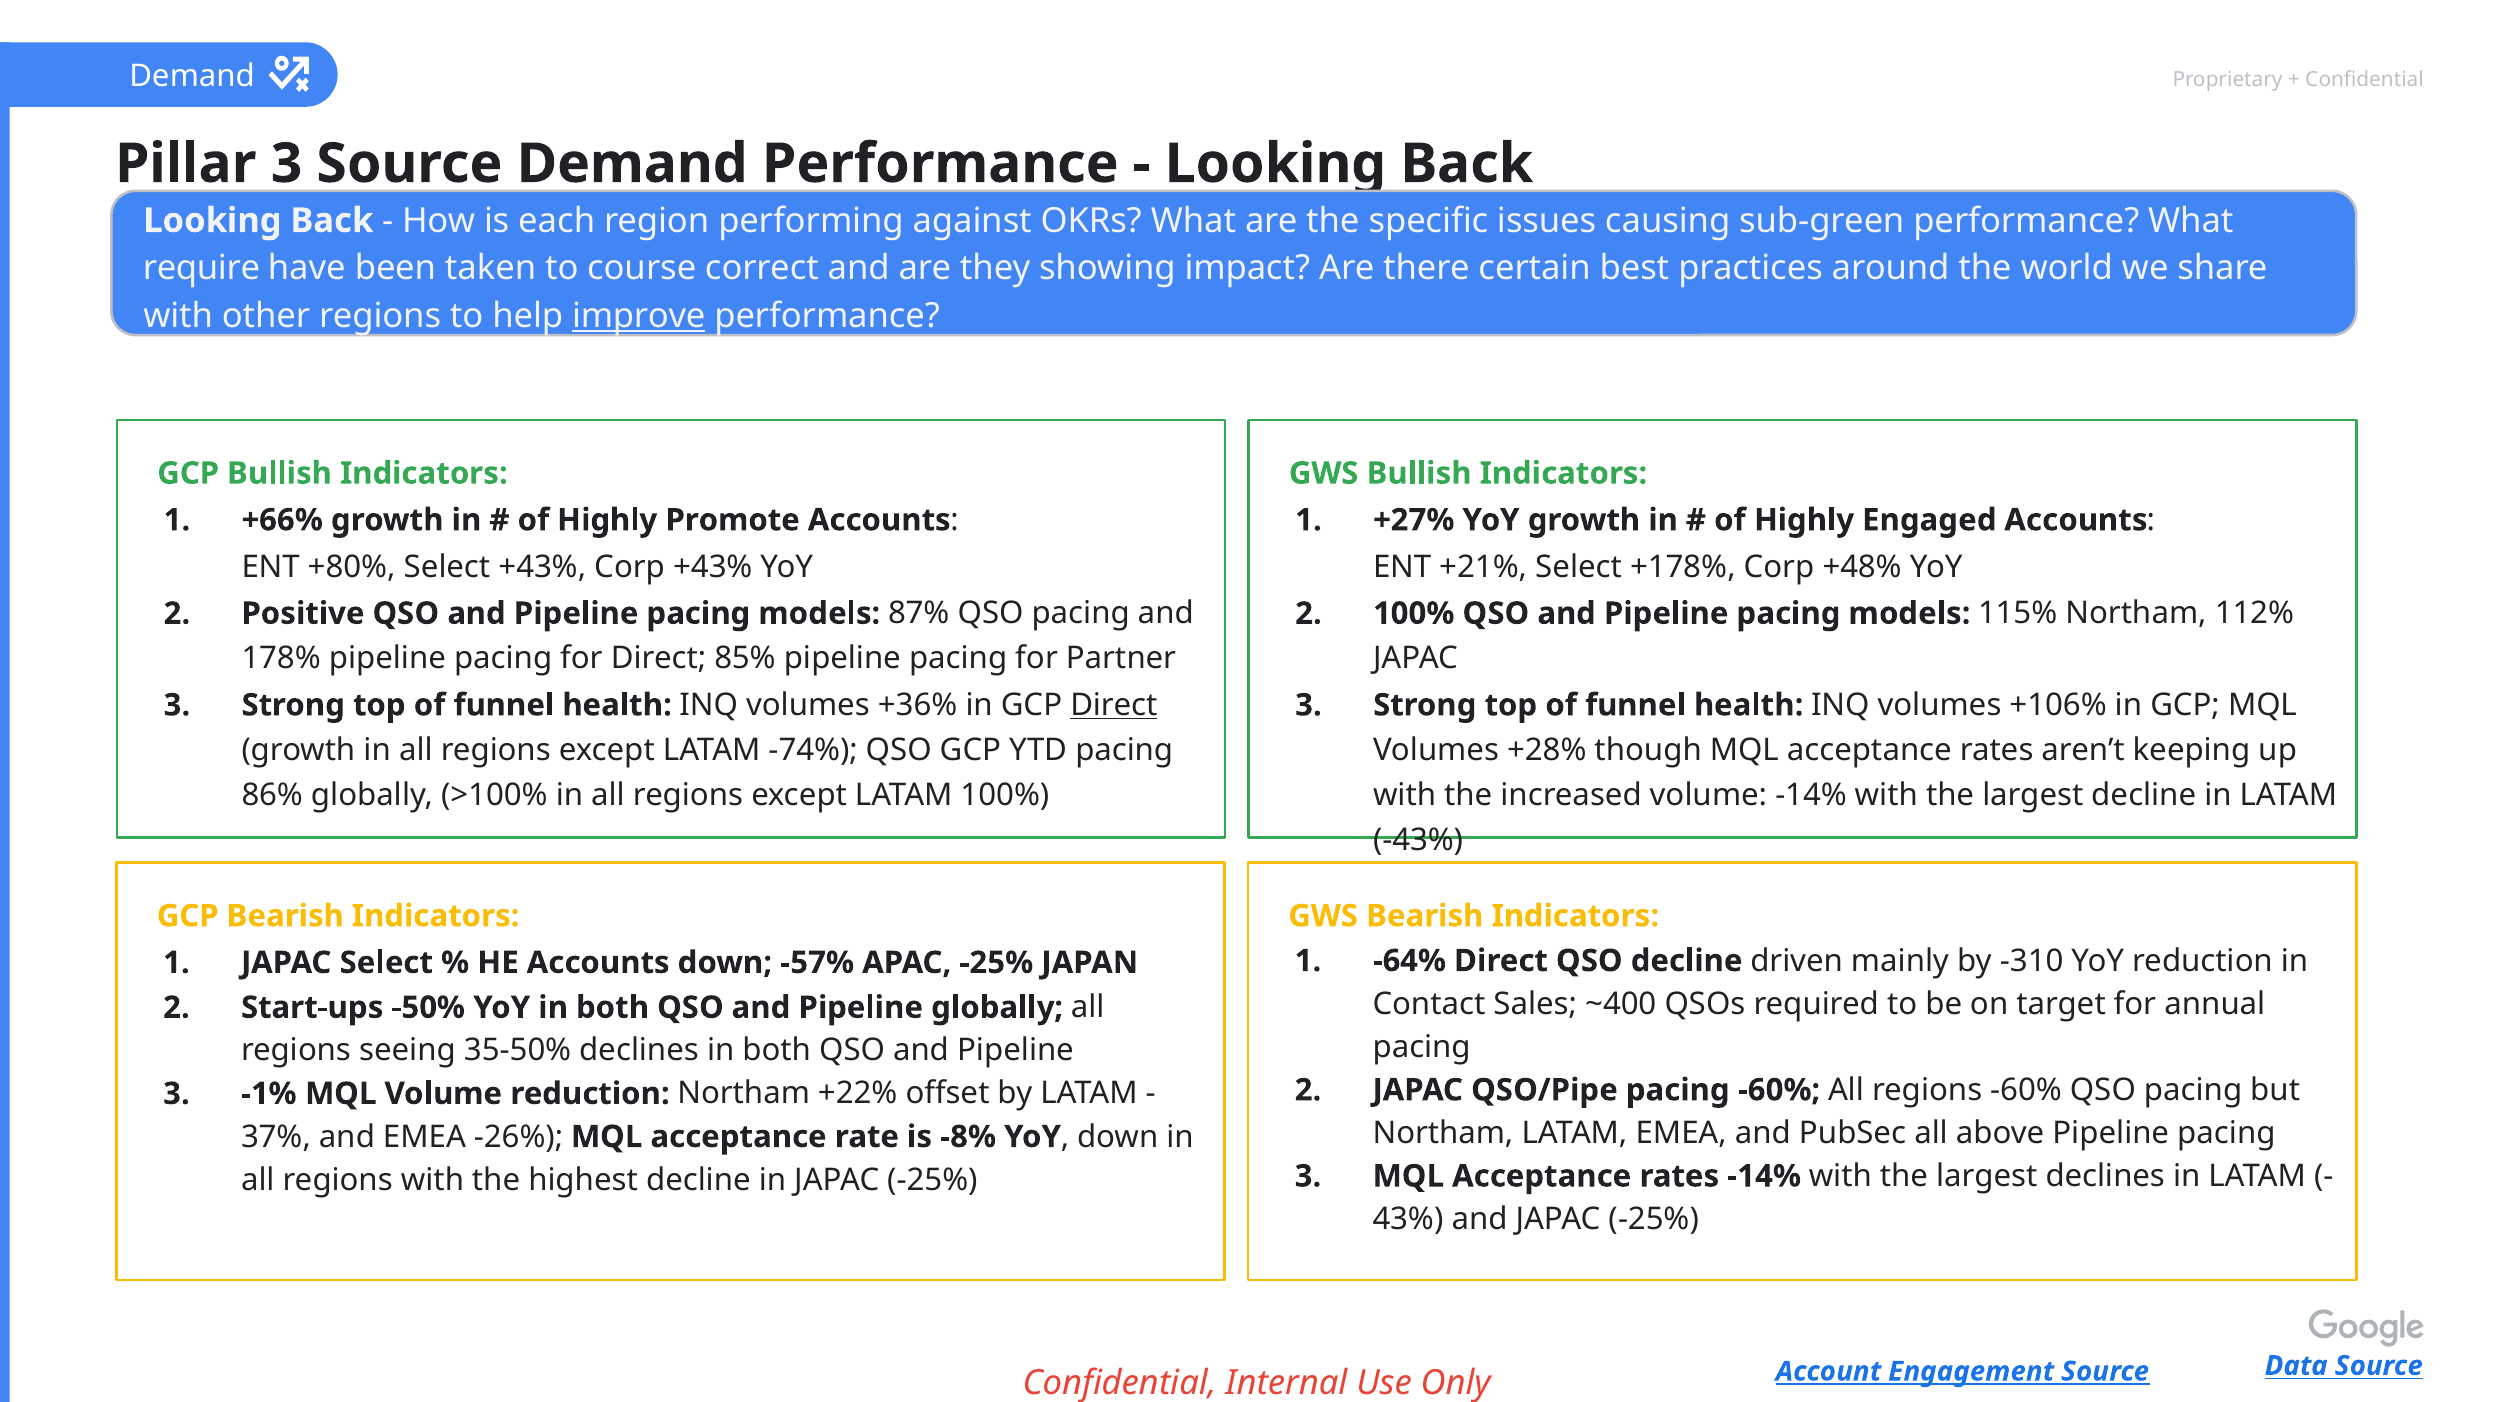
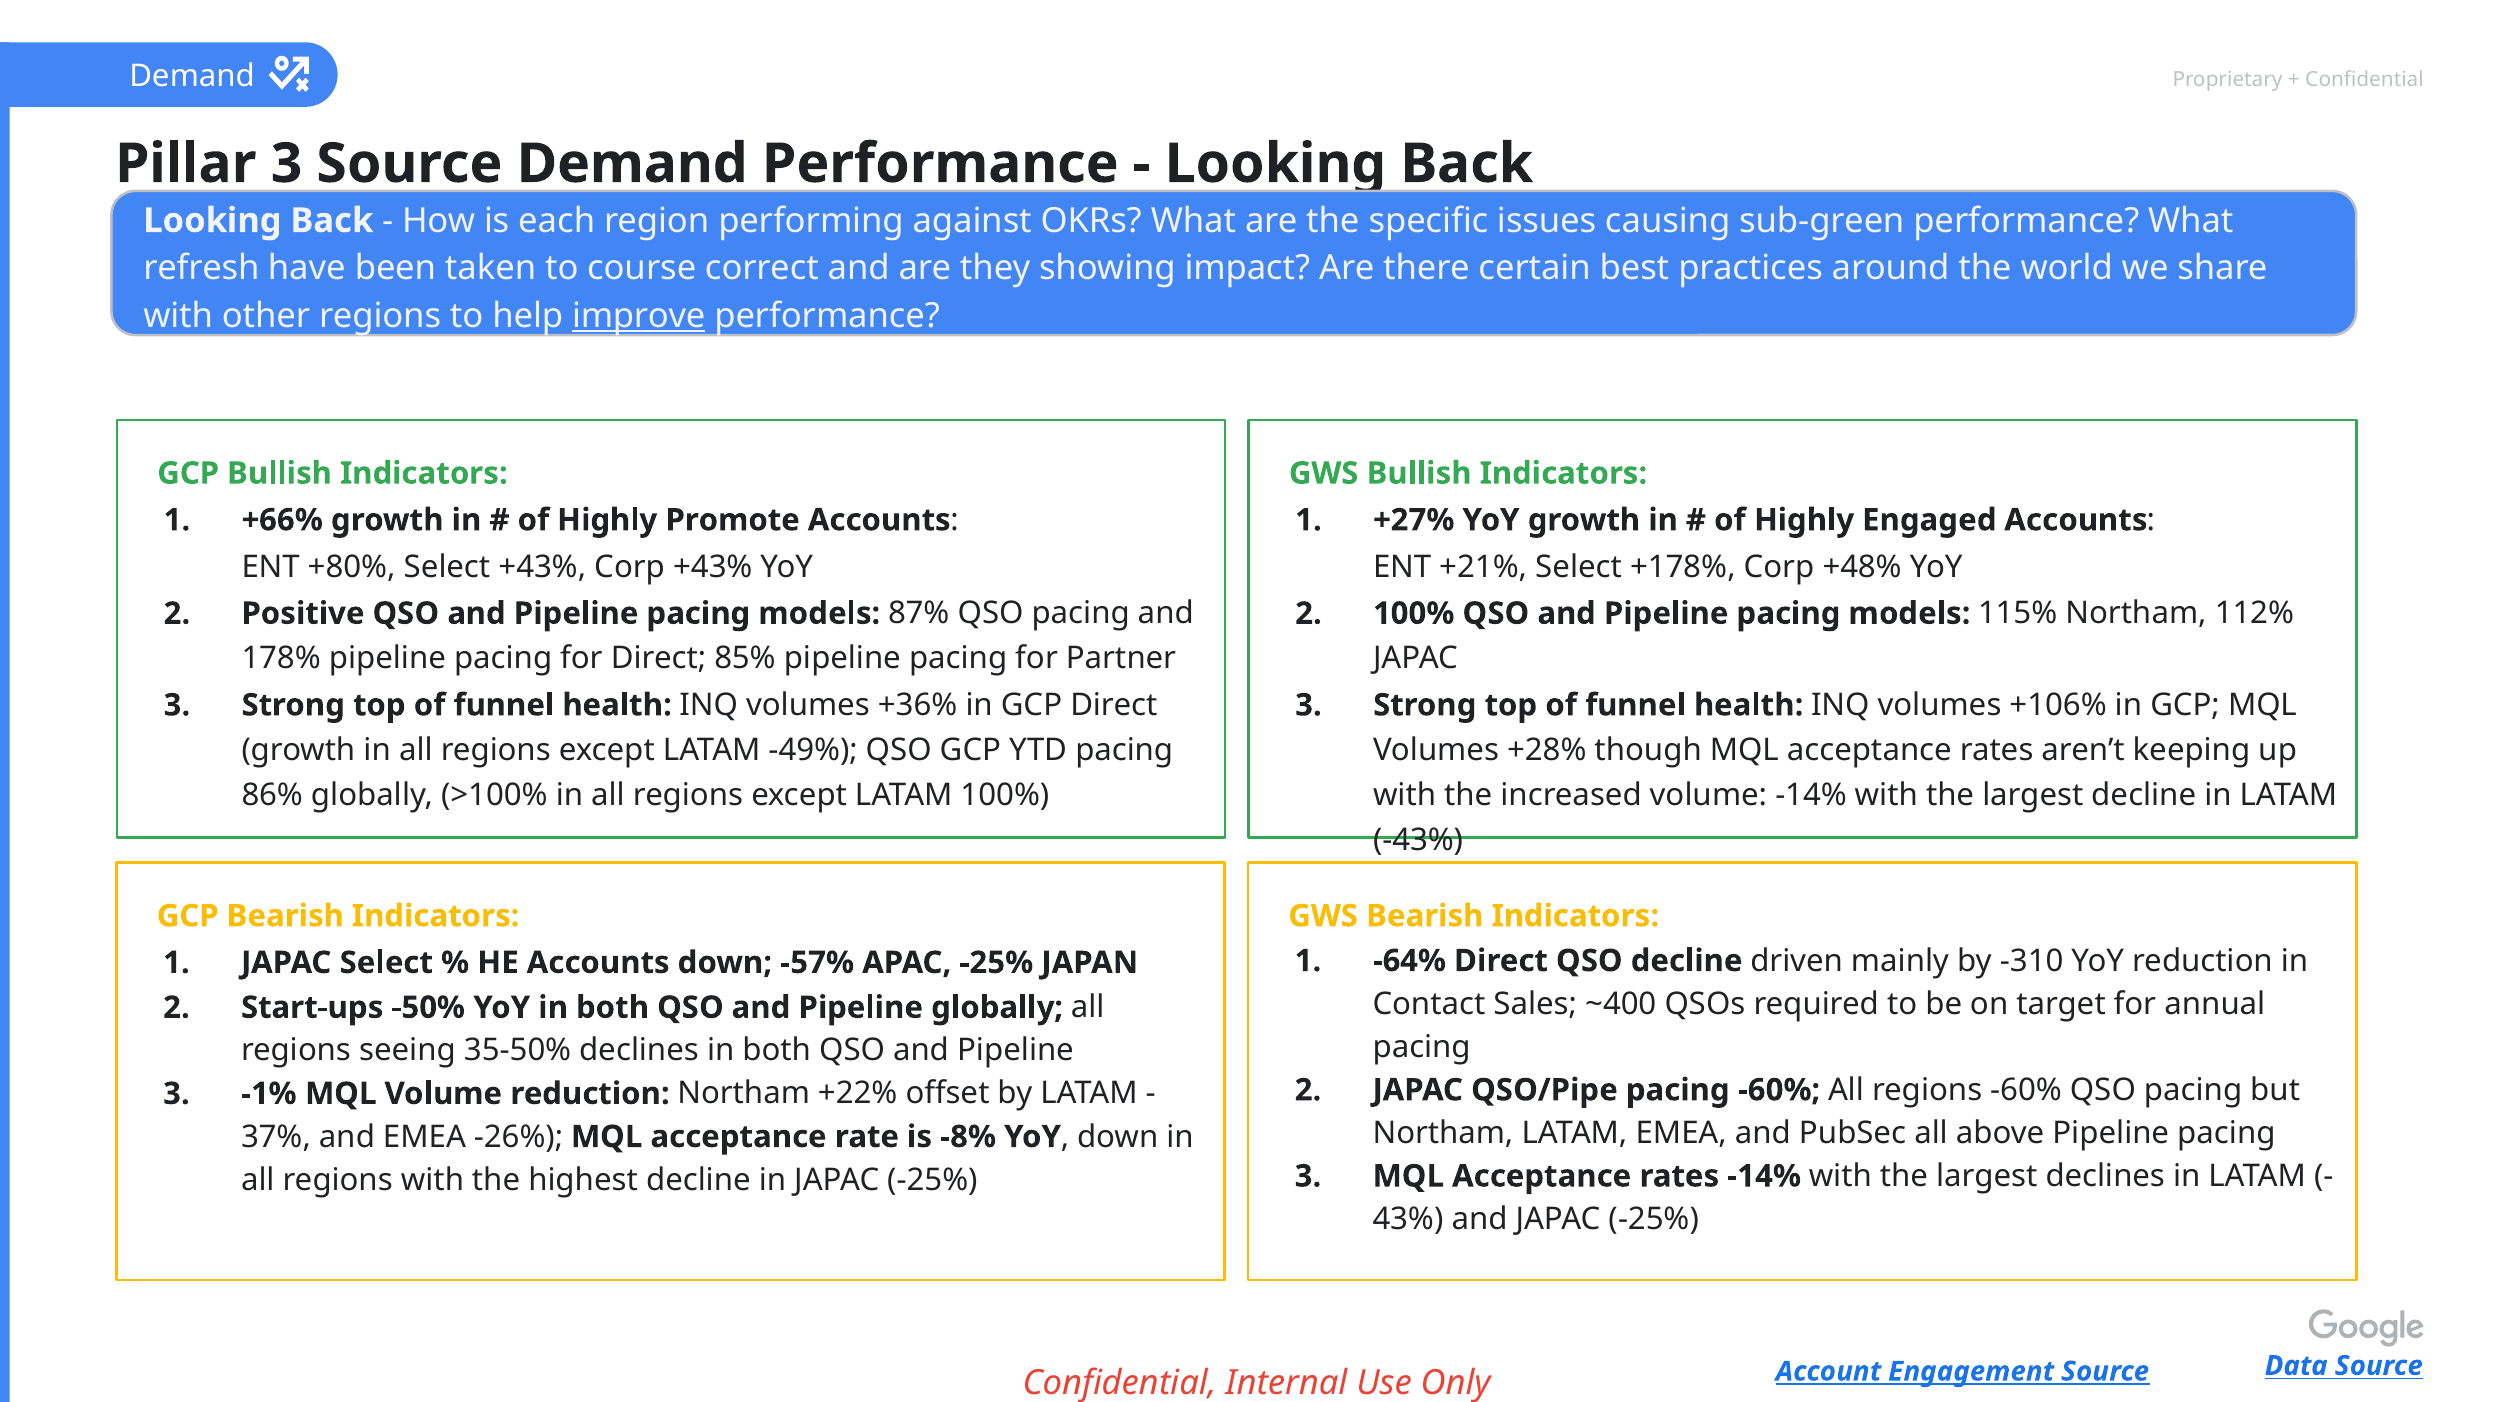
require: require -> refresh
Direct at (1114, 705) underline: present -> none
-74%: -74% -> -49%
